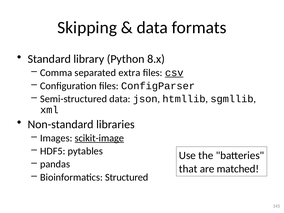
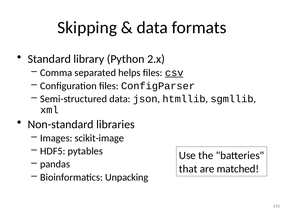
8.x: 8.x -> 2.x
extra: extra -> helps
scikit-image underline: present -> none
Structured: Structured -> Unpacking
